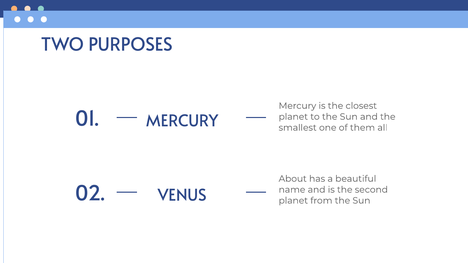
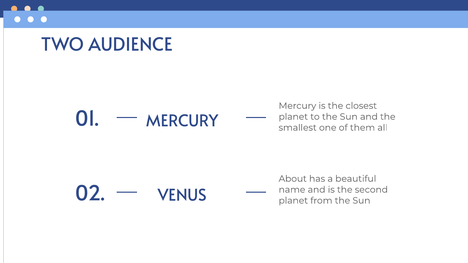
PURPOSES: PURPOSES -> AUDIENCE
